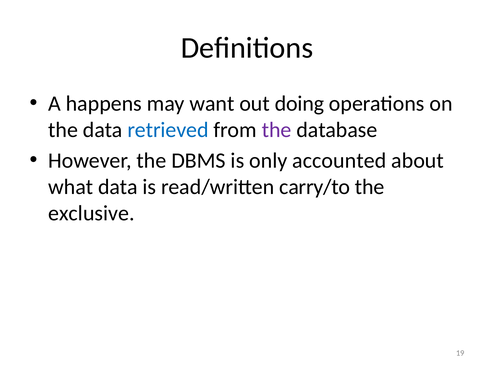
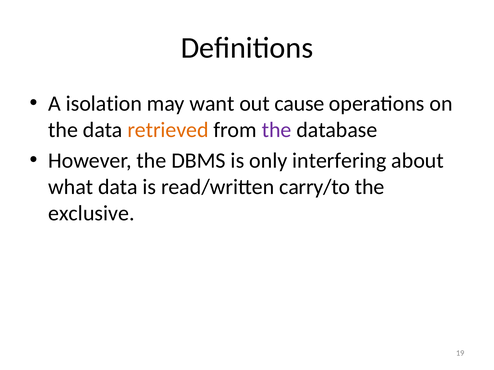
happens: happens -> isolation
doing: doing -> cause
retrieved colour: blue -> orange
accounted: accounted -> interfering
